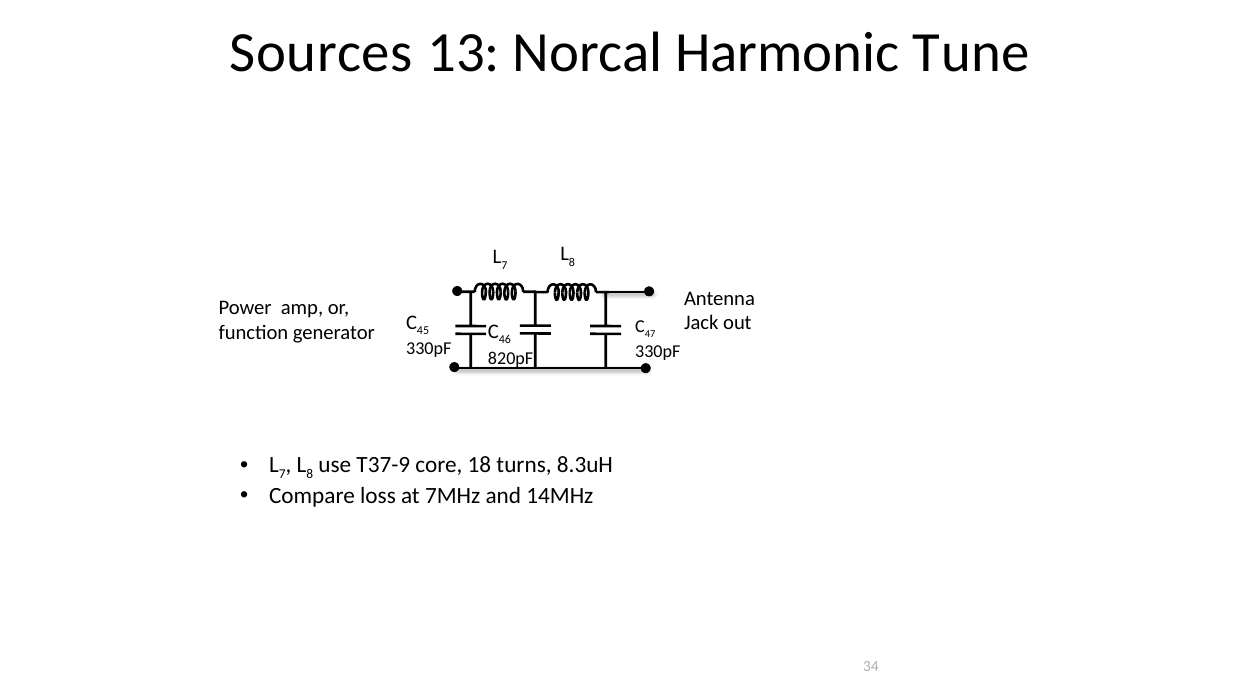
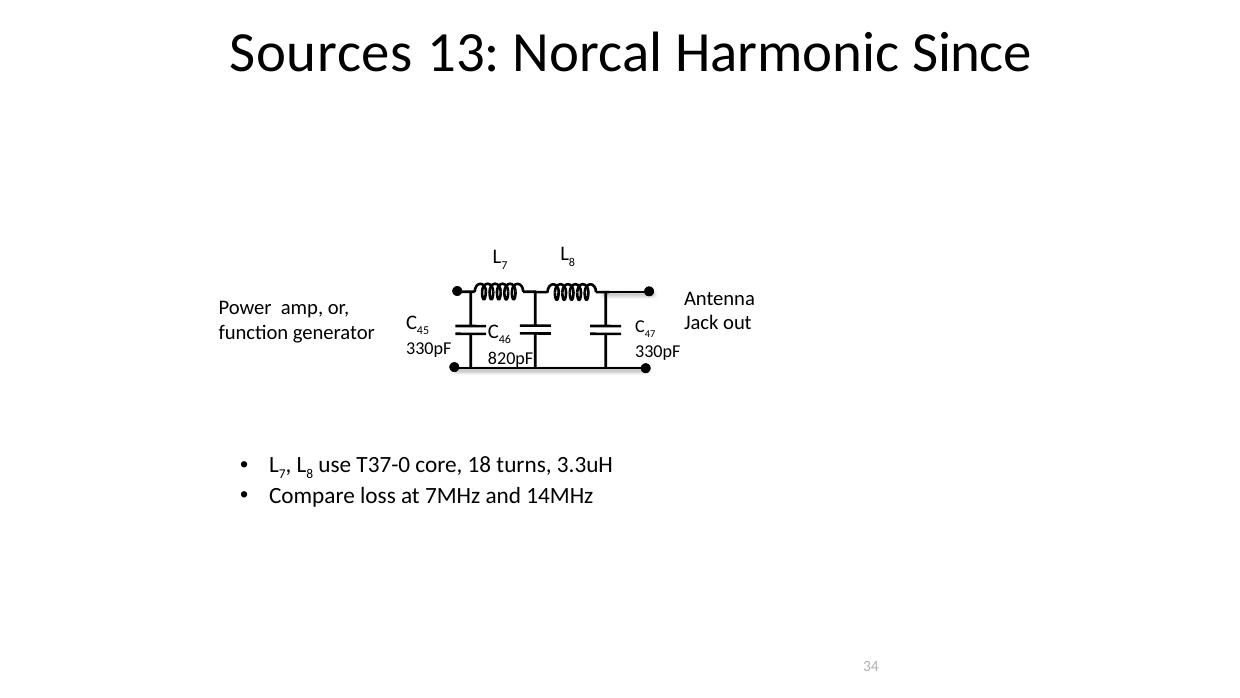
Tune: Tune -> Since
T37-9: T37-9 -> T37-0
8.3uH: 8.3uH -> 3.3uH
